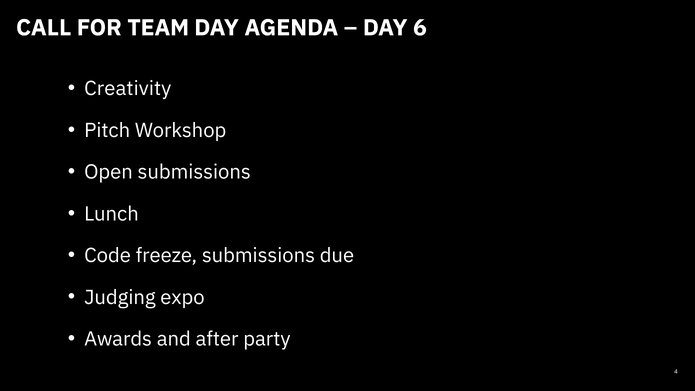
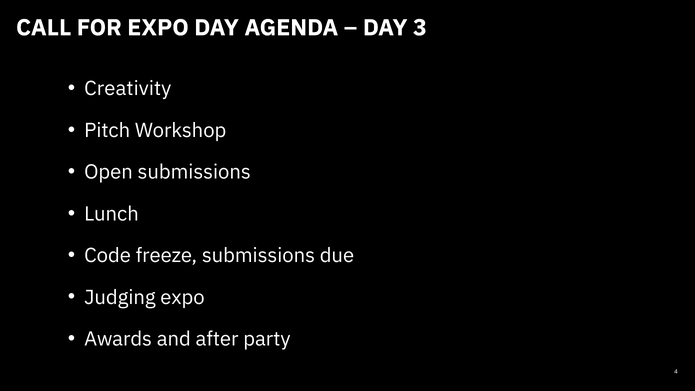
FOR TEAM: TEAM -> EXPO
6: 6 -> 3
